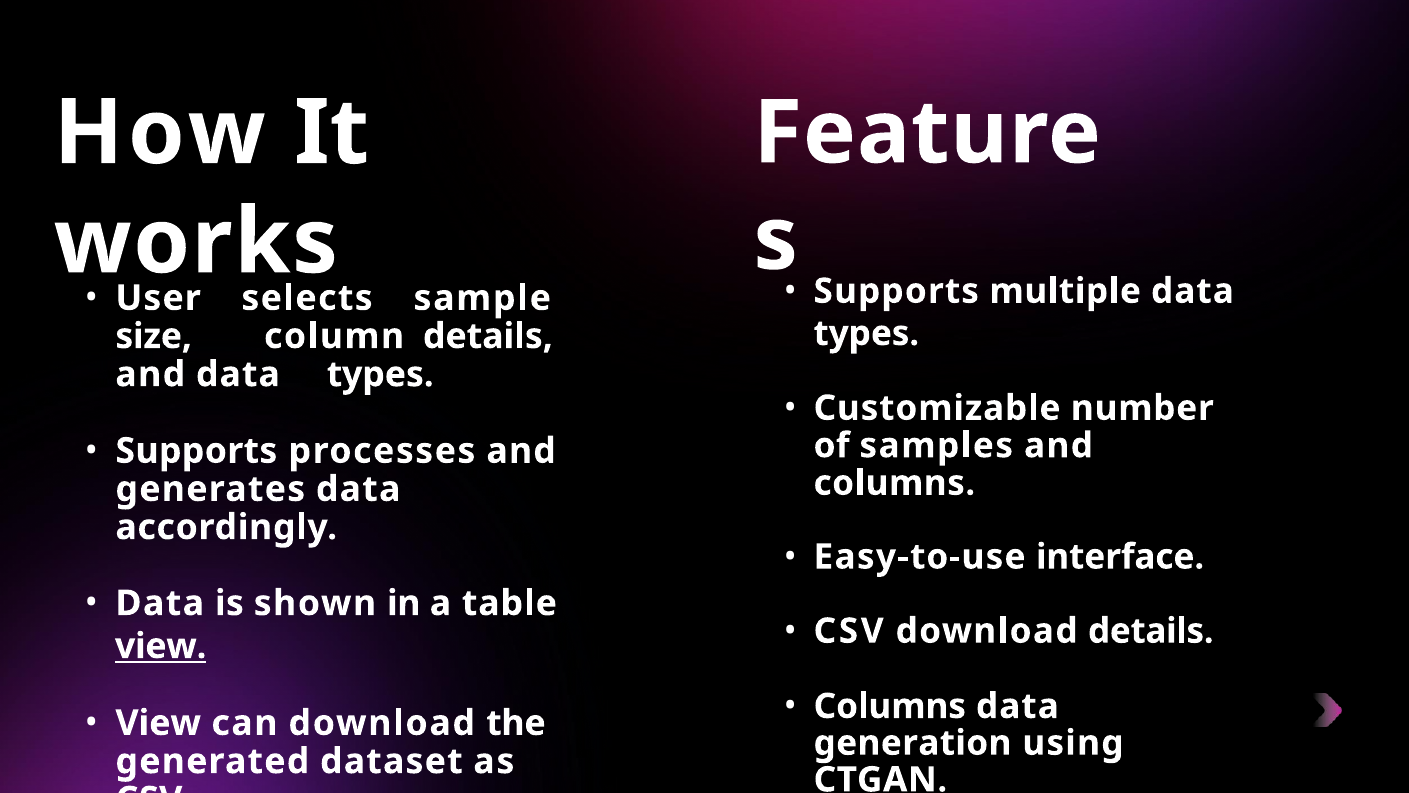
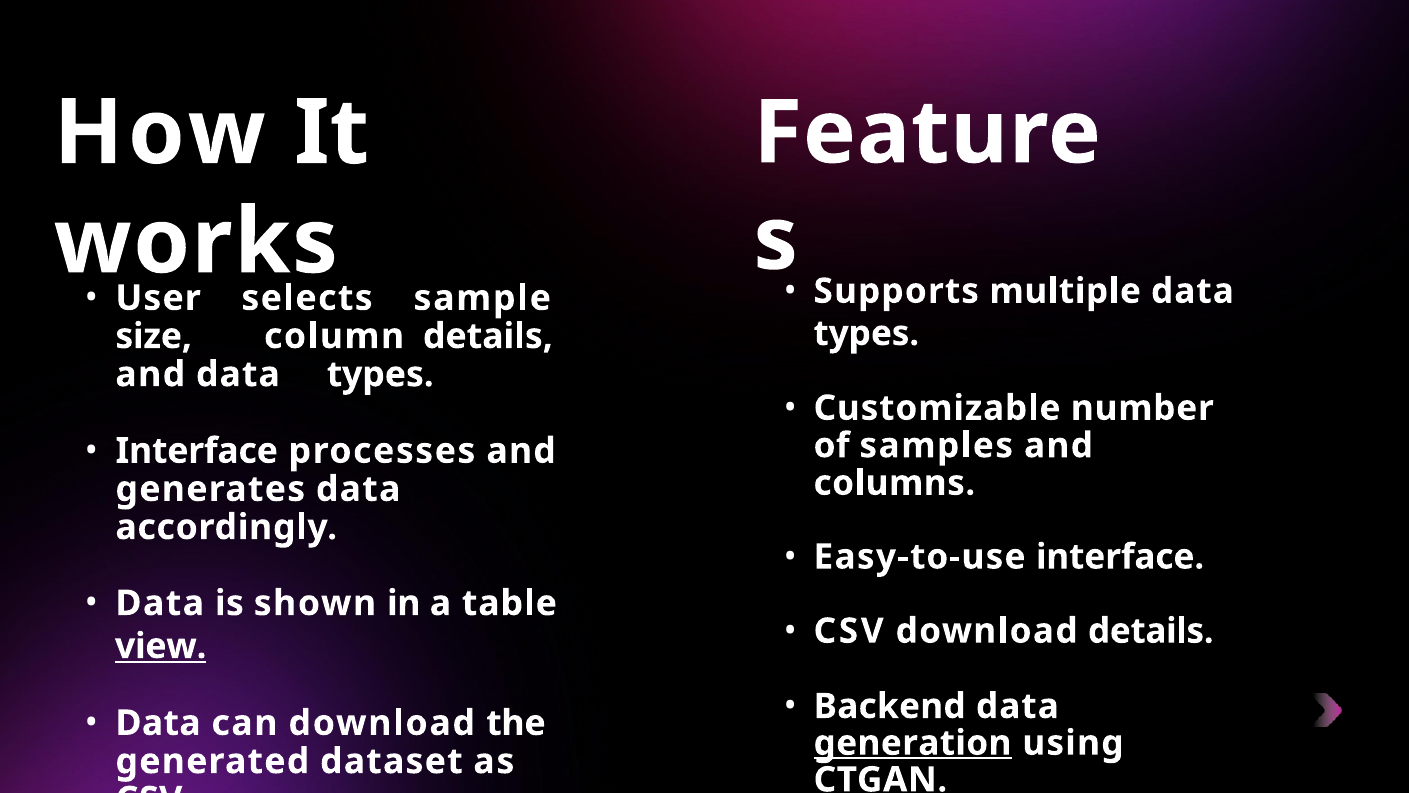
Supports at (196, 451): Supports -> Interface
Columns at (890, 706): Columns -> Backend
View at (158, 723): View -> Data
generation underline: none -> present
